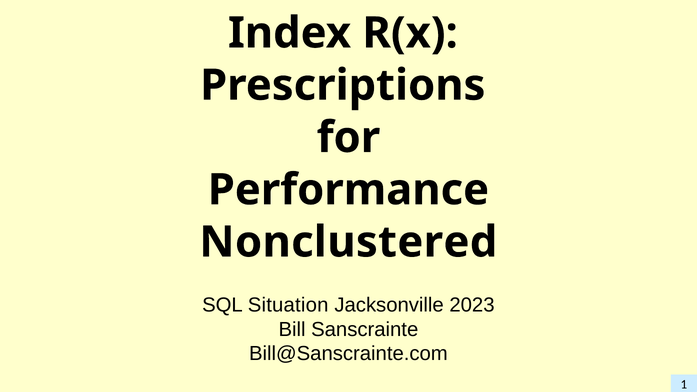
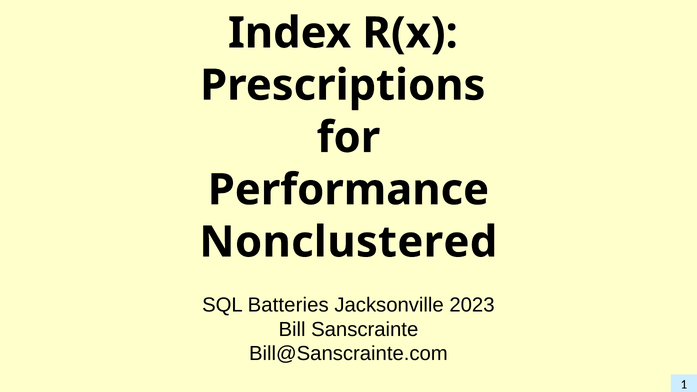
Situation: Situation -> Batteries
